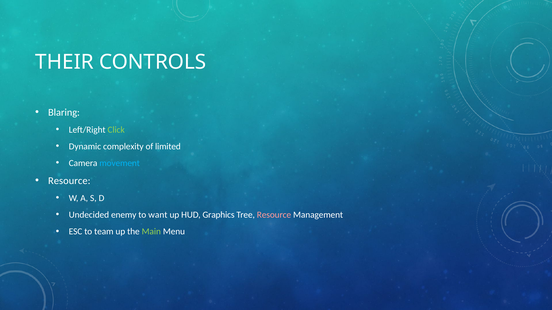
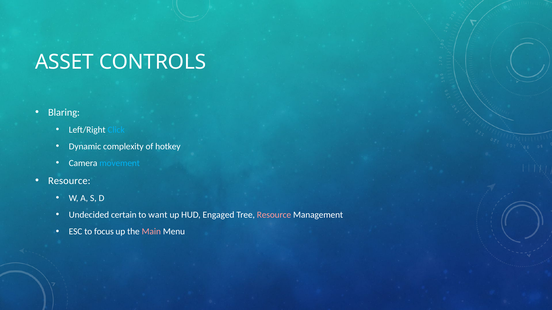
THEIR: THEIR -> ASSET
Click colour: light green -> light blue
limited: limited -> hotkey
enemy: enemy -> certain
Graphics: Graphics -> Engaged
team: team -> focus
Main colour: light green -> pink
